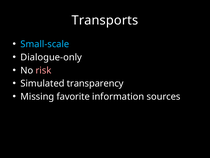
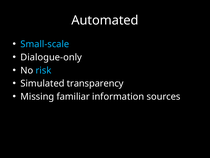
Transports: Transports -> Automated
risk colour: pink -> light blue
favorite: favorite -> familiar
